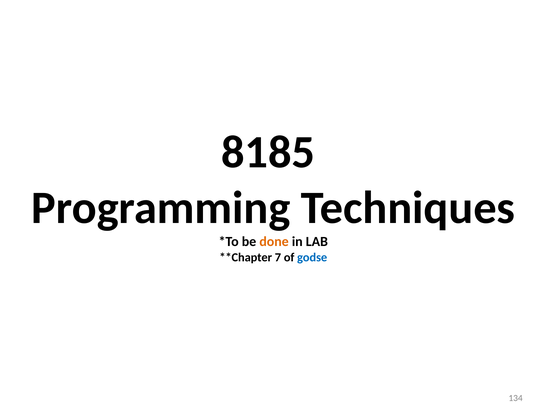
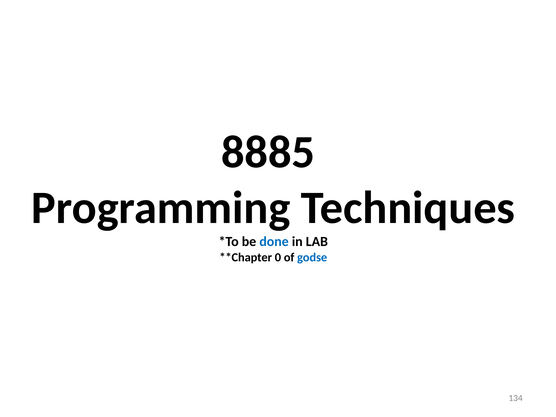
8185: 8185 -> 8885
done colour: orange -> blue
7: 7 -> 0
